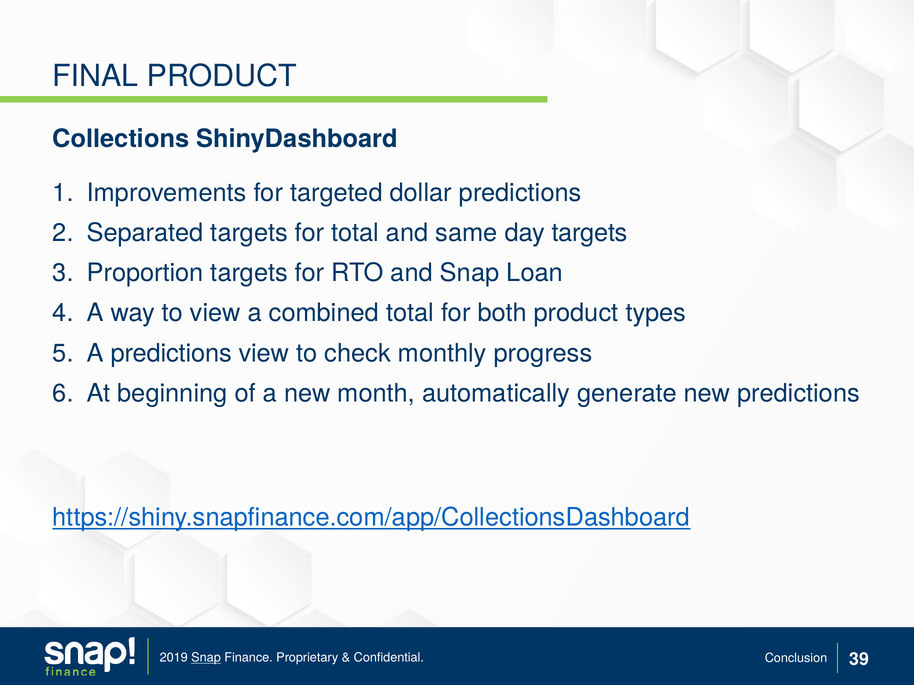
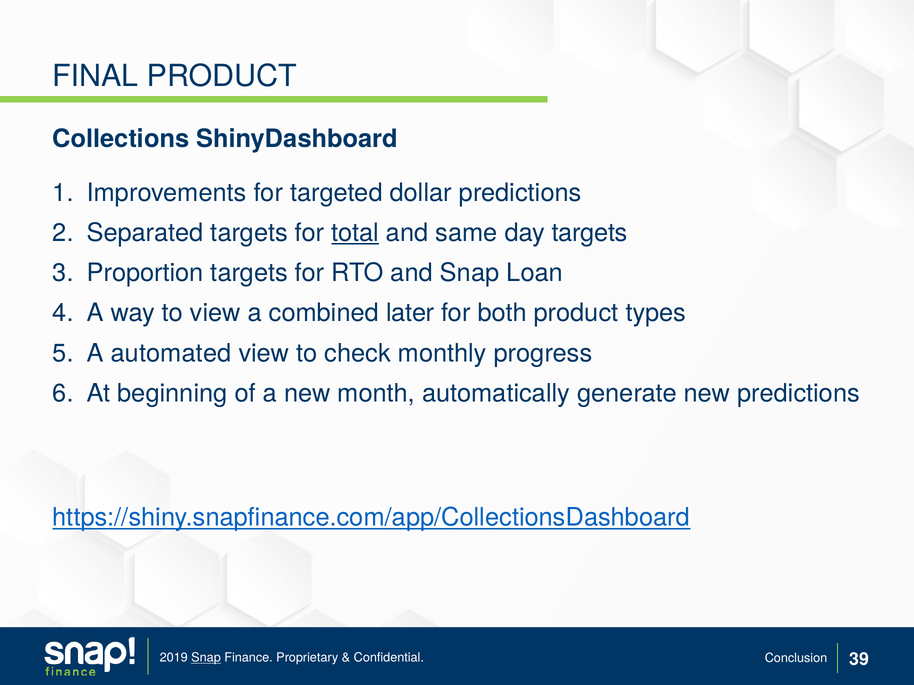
total at (355, 233) underline: none -> present
combined total: total -> later
A predictions: predictions -> automated
